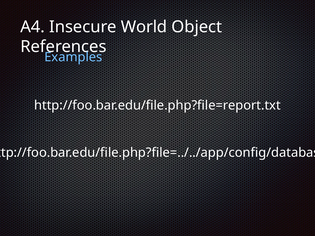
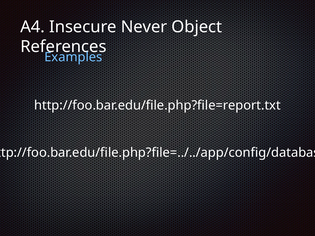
World: World -> Never
